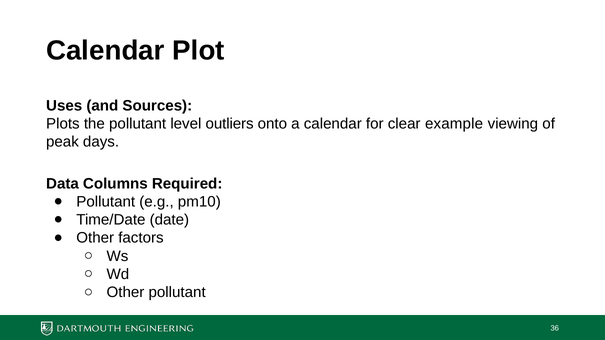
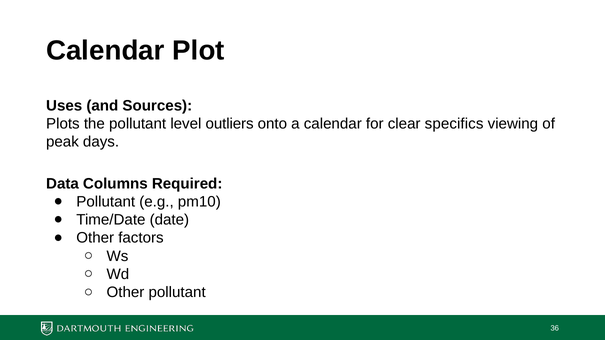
example: example -> specifics
